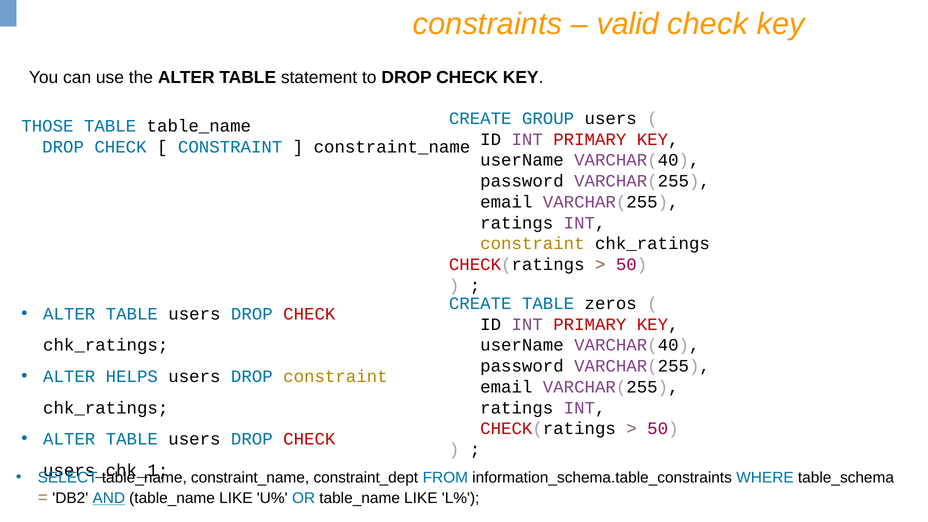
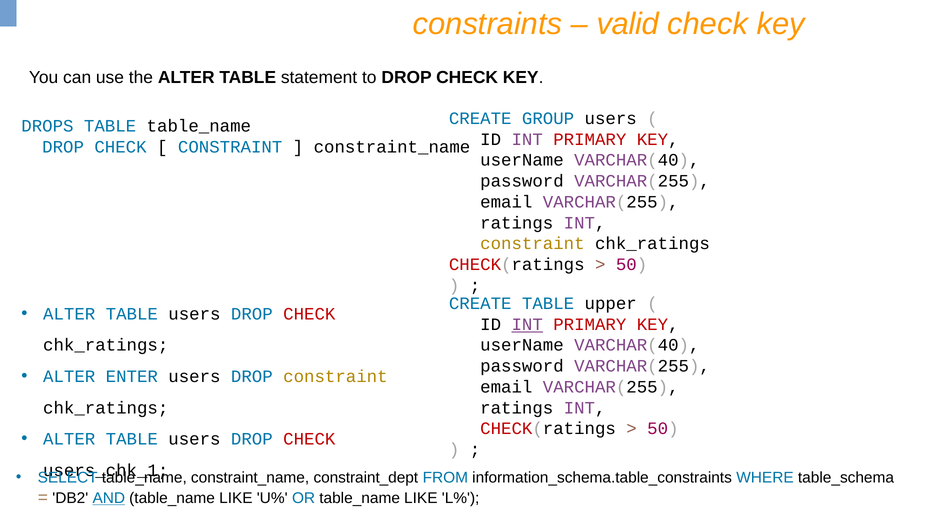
THOSE: THOSE -> DROPS
zeros: zeros -> upper
INT at (527, 324) underline: none -> present
HELPS: HELPS -> ENTER
